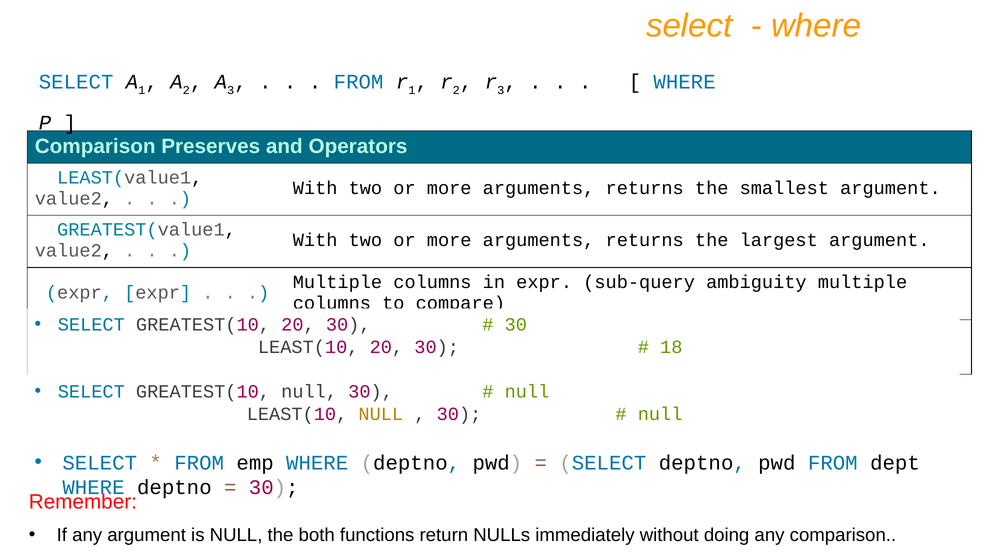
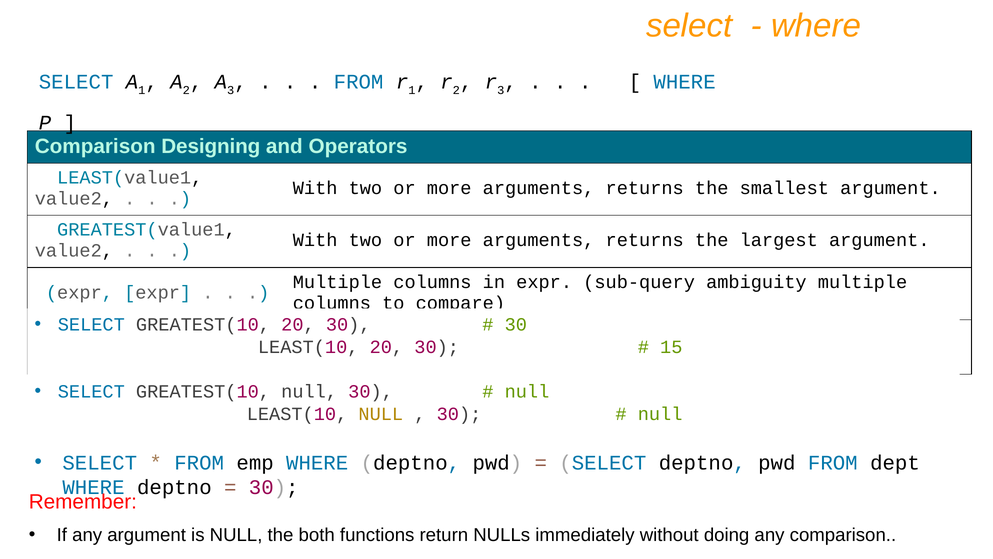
Preserves: Preserves -> Designing
18: 18 -> 15
